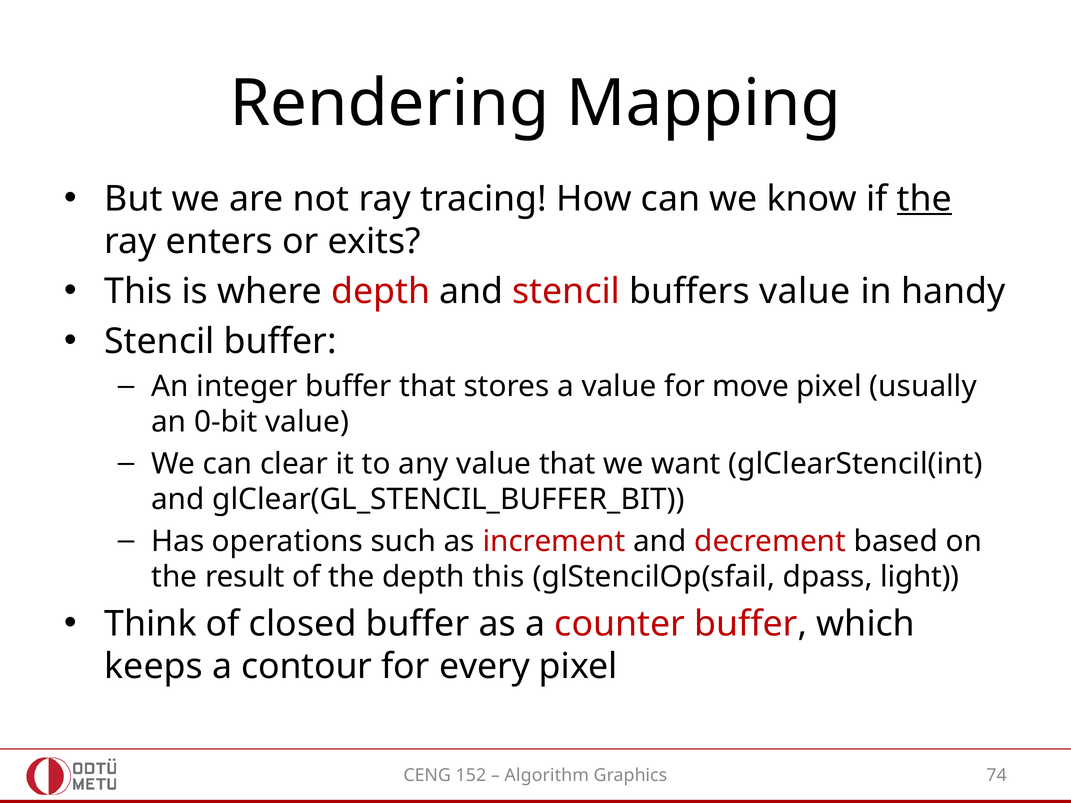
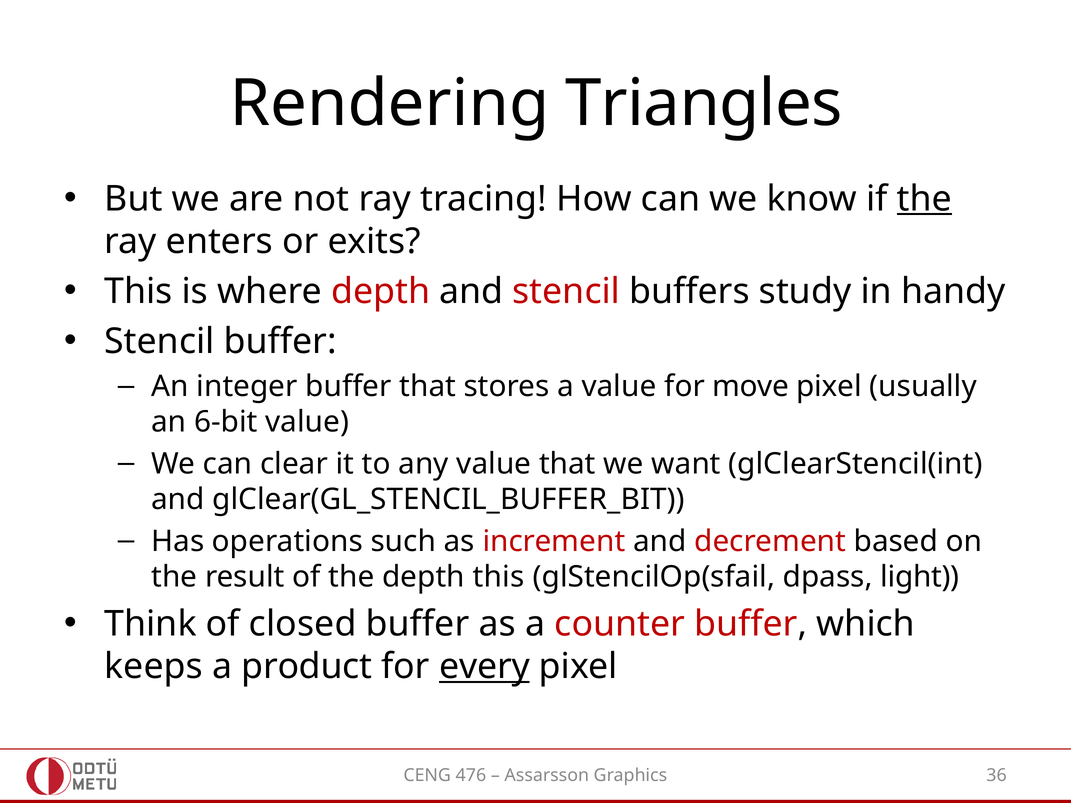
Mapping: Mapping -> Triangles
buffers value: value -> study
0-bit: 0-bit -> 6-bit
contour: contour -> product
every underline: none -> present
152: 152 -> 476
Algorithm: Algorithm -> Assarsson
74: 74 -> 36
